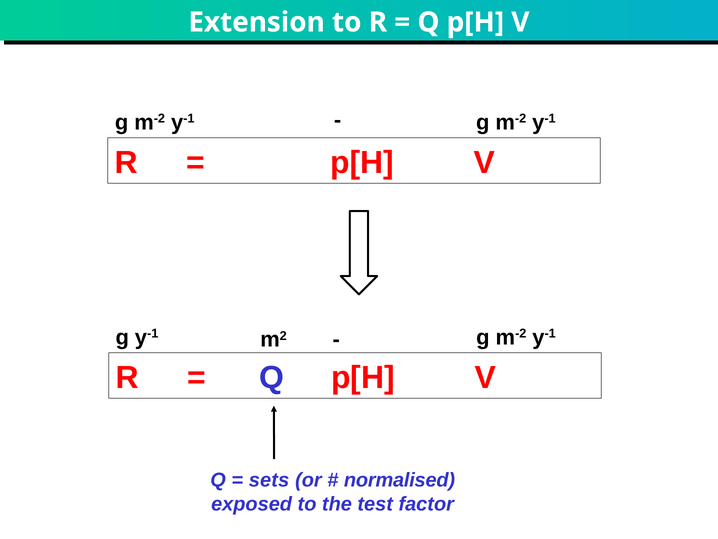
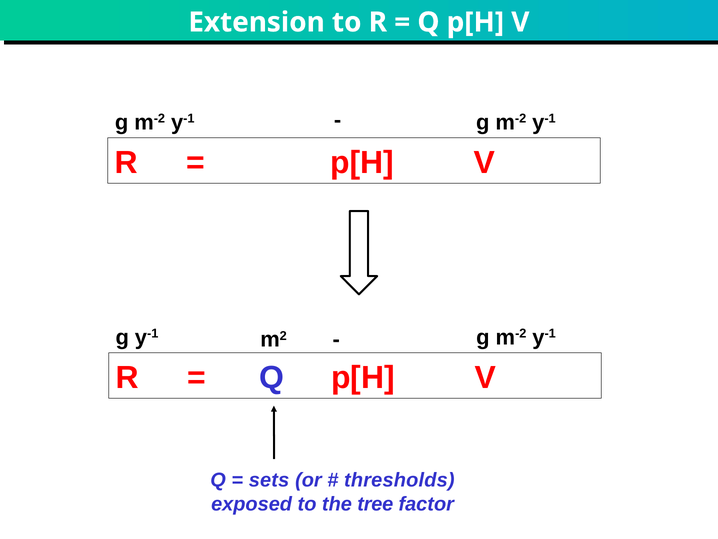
normalised: normalised -> thresholds
test: test -> tree
